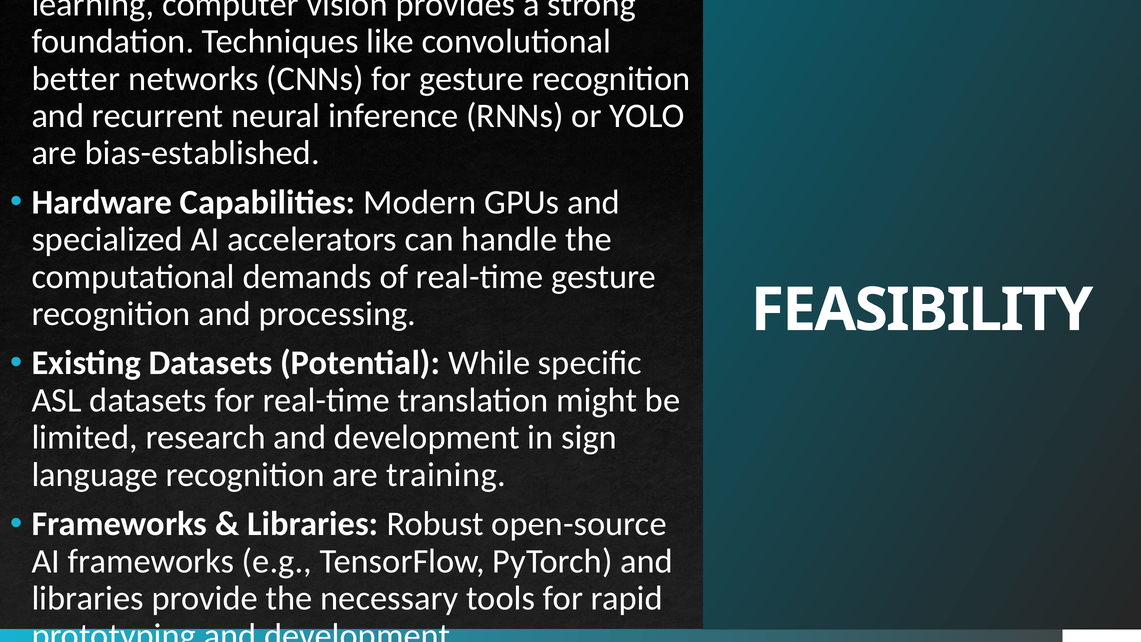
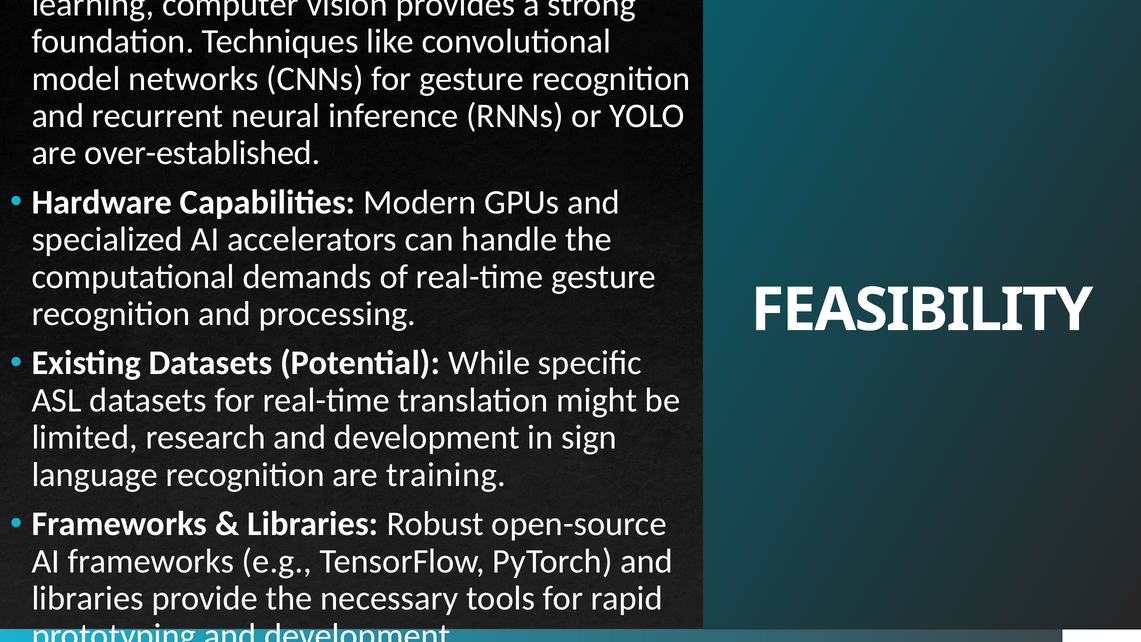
better: better -> model
bias-established: bias-established -> over-established
